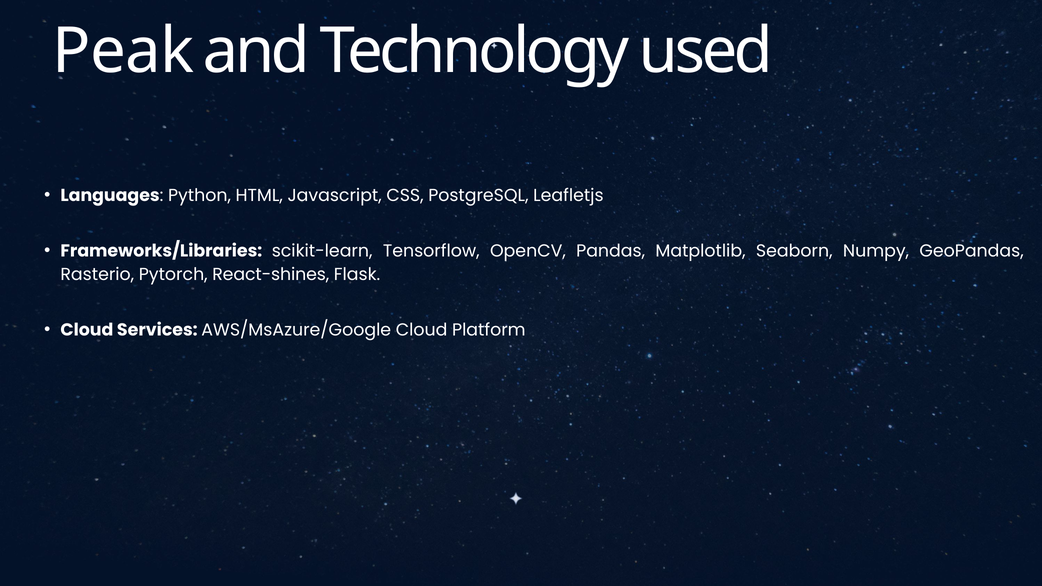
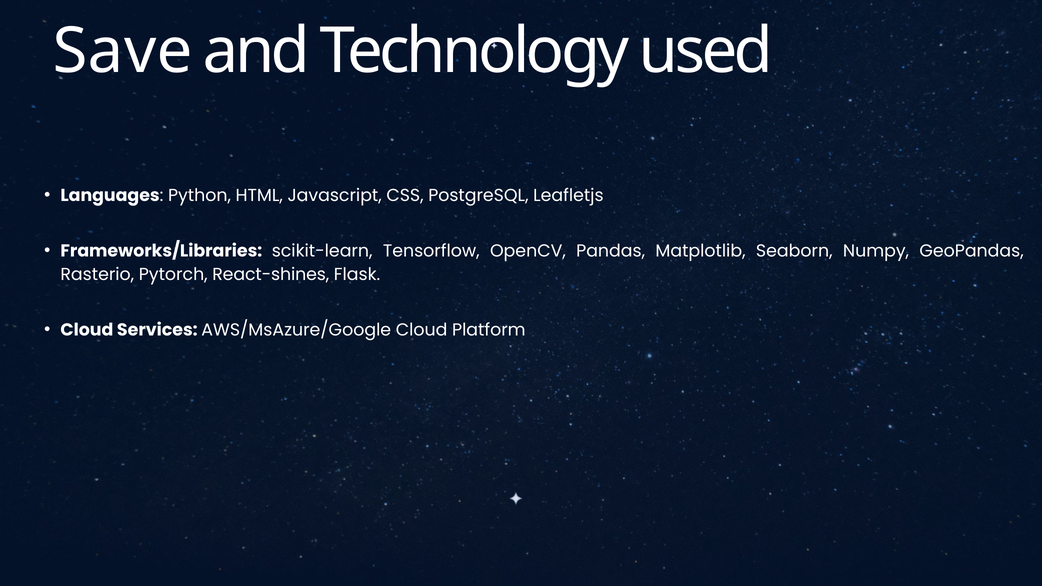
Peak: Peak -> Save
